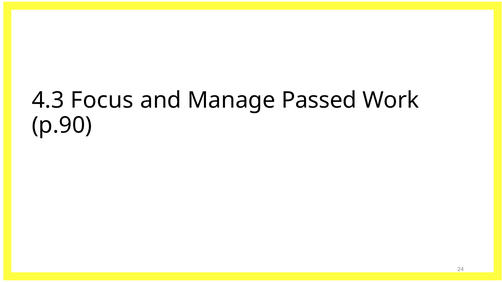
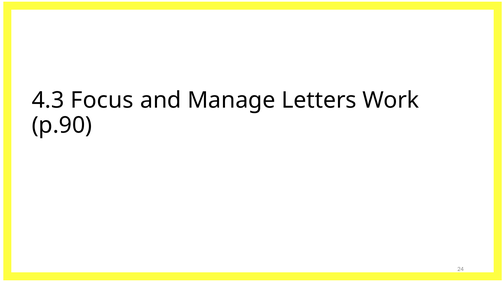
Passed: Passed -> Letters
